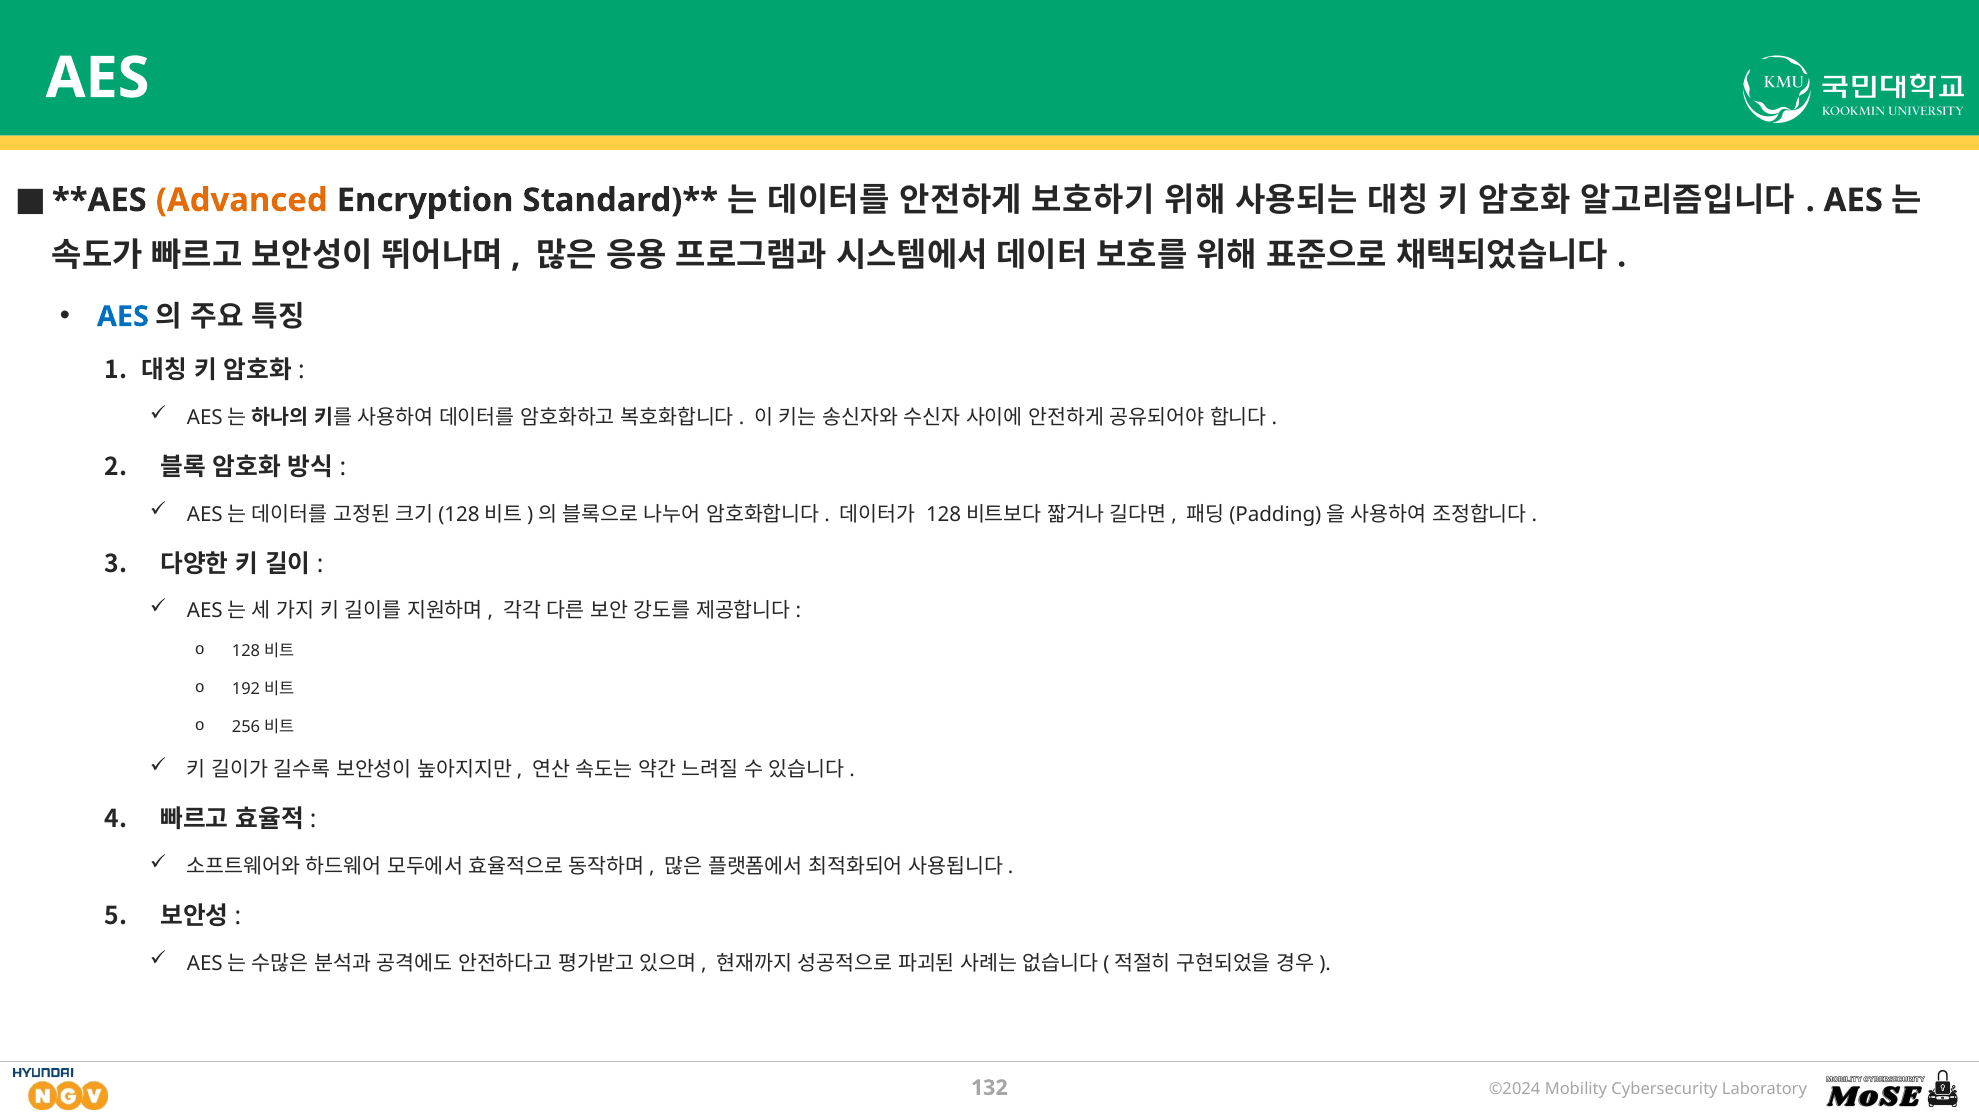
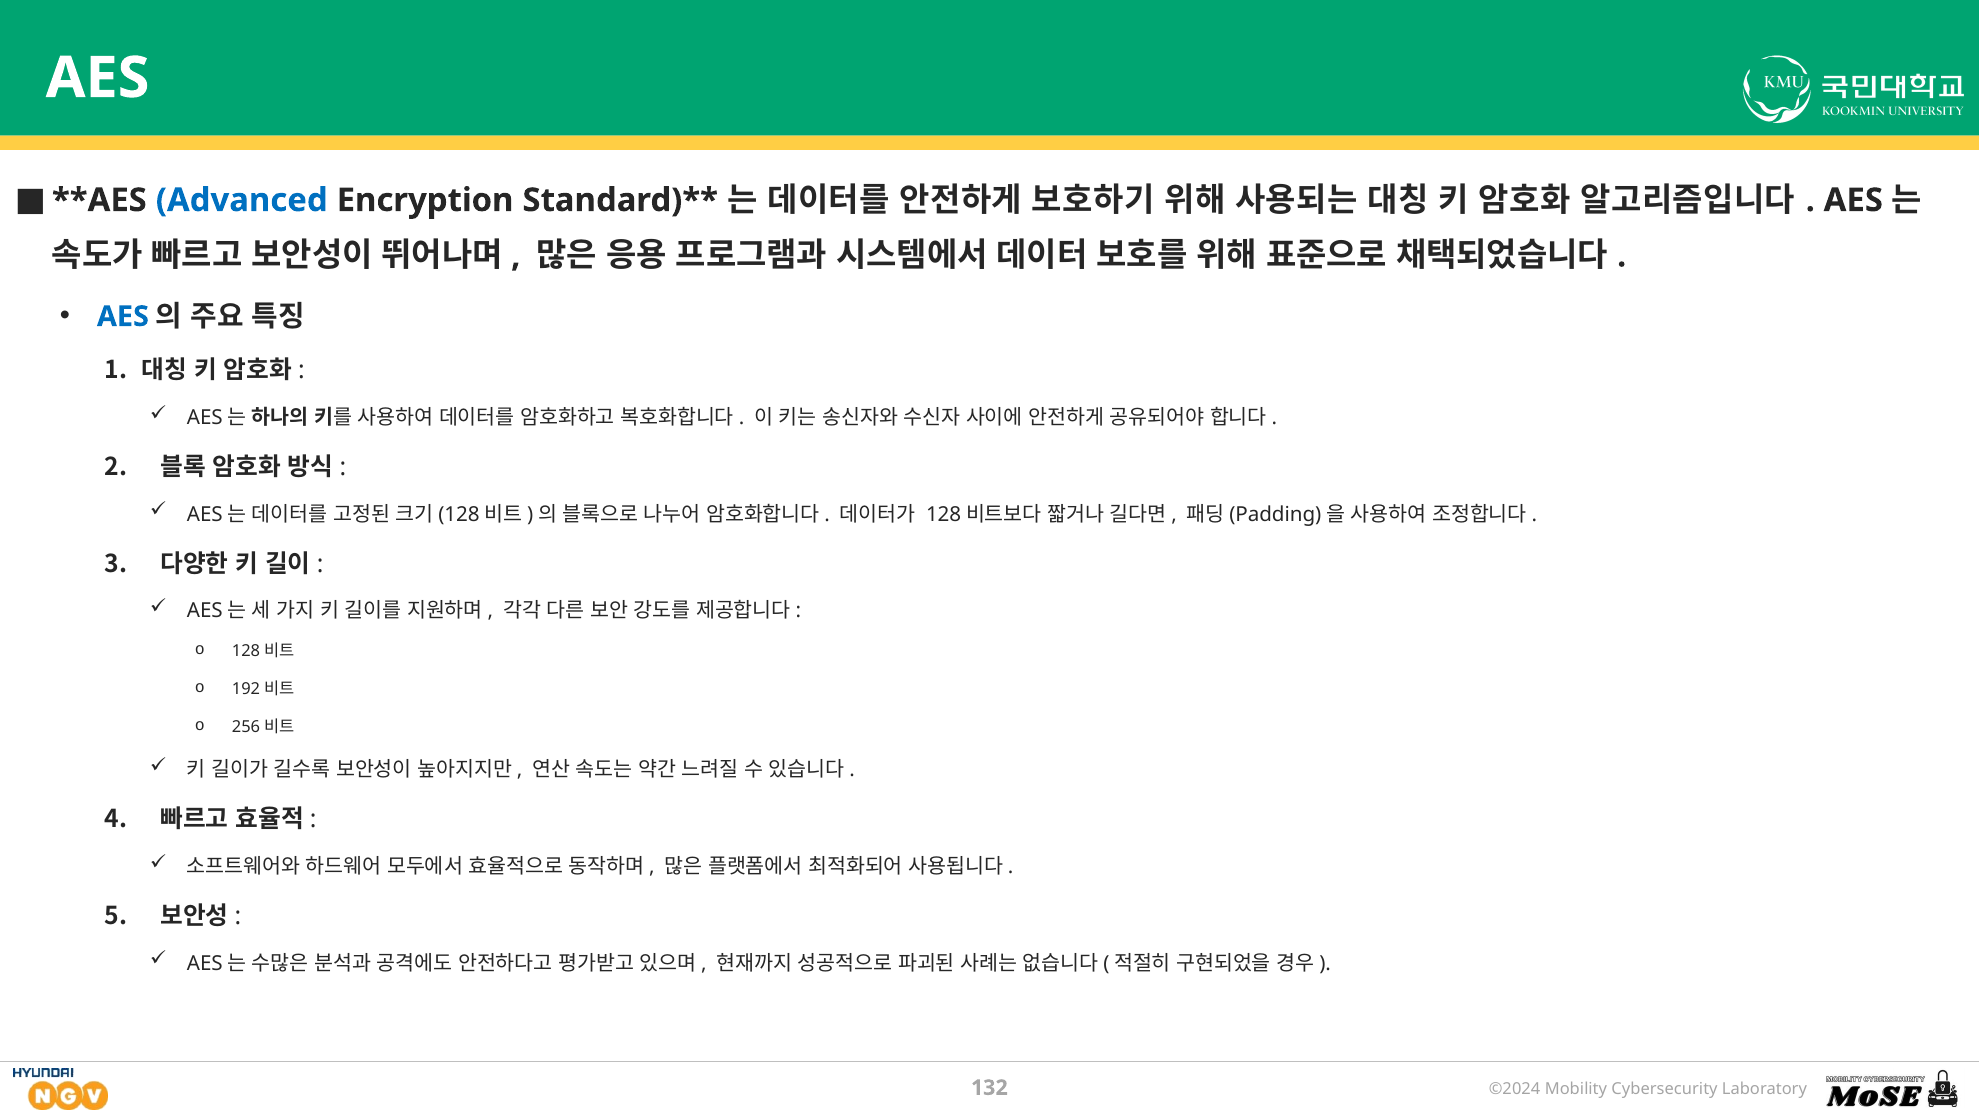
Advanced colour: orange -> blue
